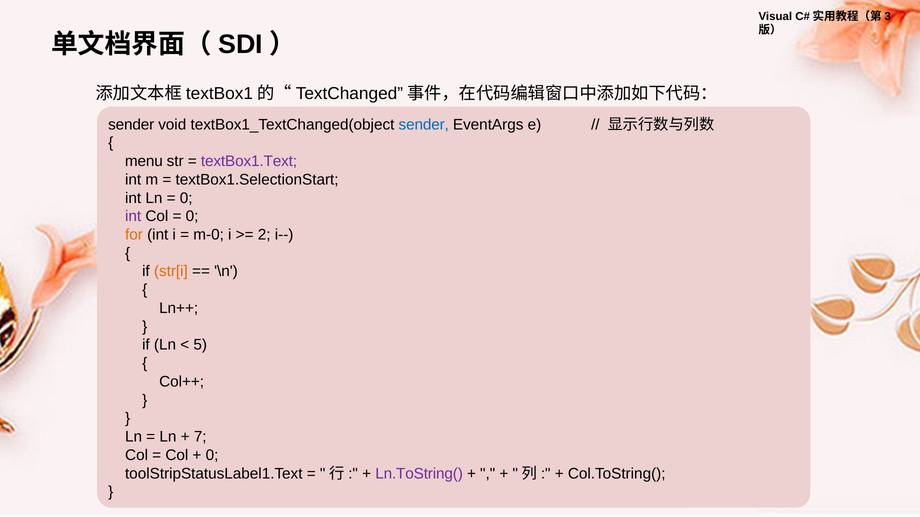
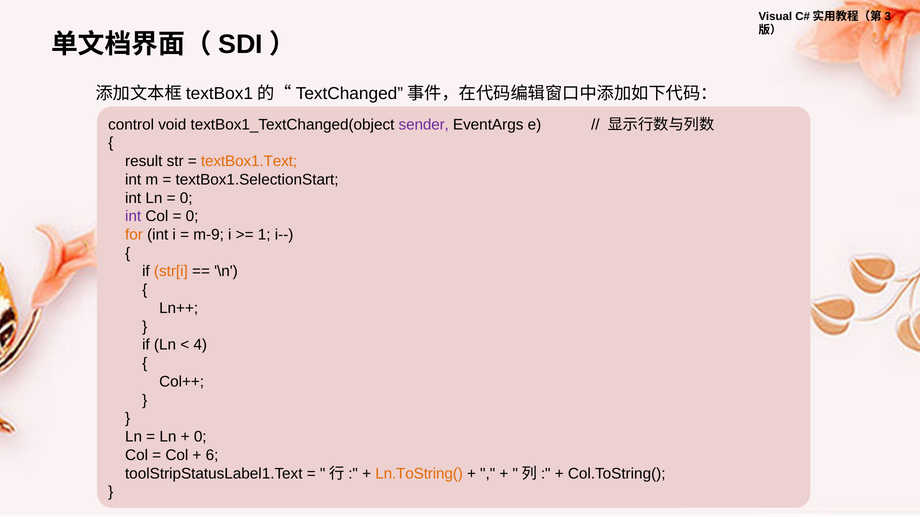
sender at (131, 125): sender -> control
sender at (424, 125) colour: blue -> purple
menu: menu -> result
textBox1.Text colour: purple -> orange
m-0: m-0 -> m-9
2: 2 -> 1
5: 5 -> 4
7 at (200, 437): 7 -> 0
0 at (212, 456): 0 -> 6
Ln.ToString( colour: purple -> orange
